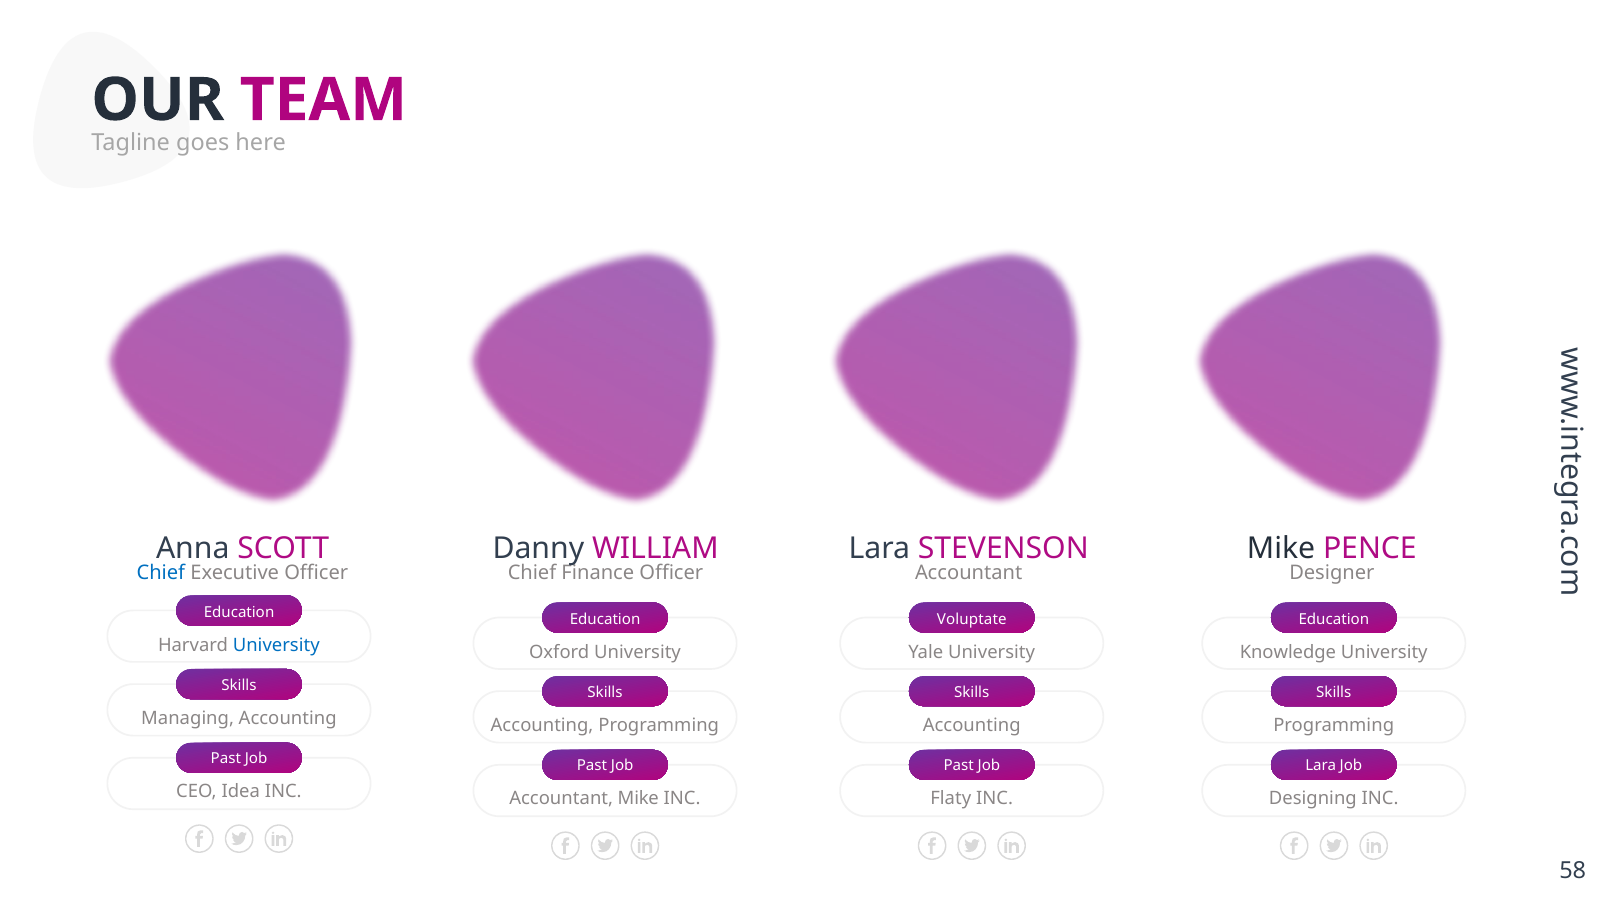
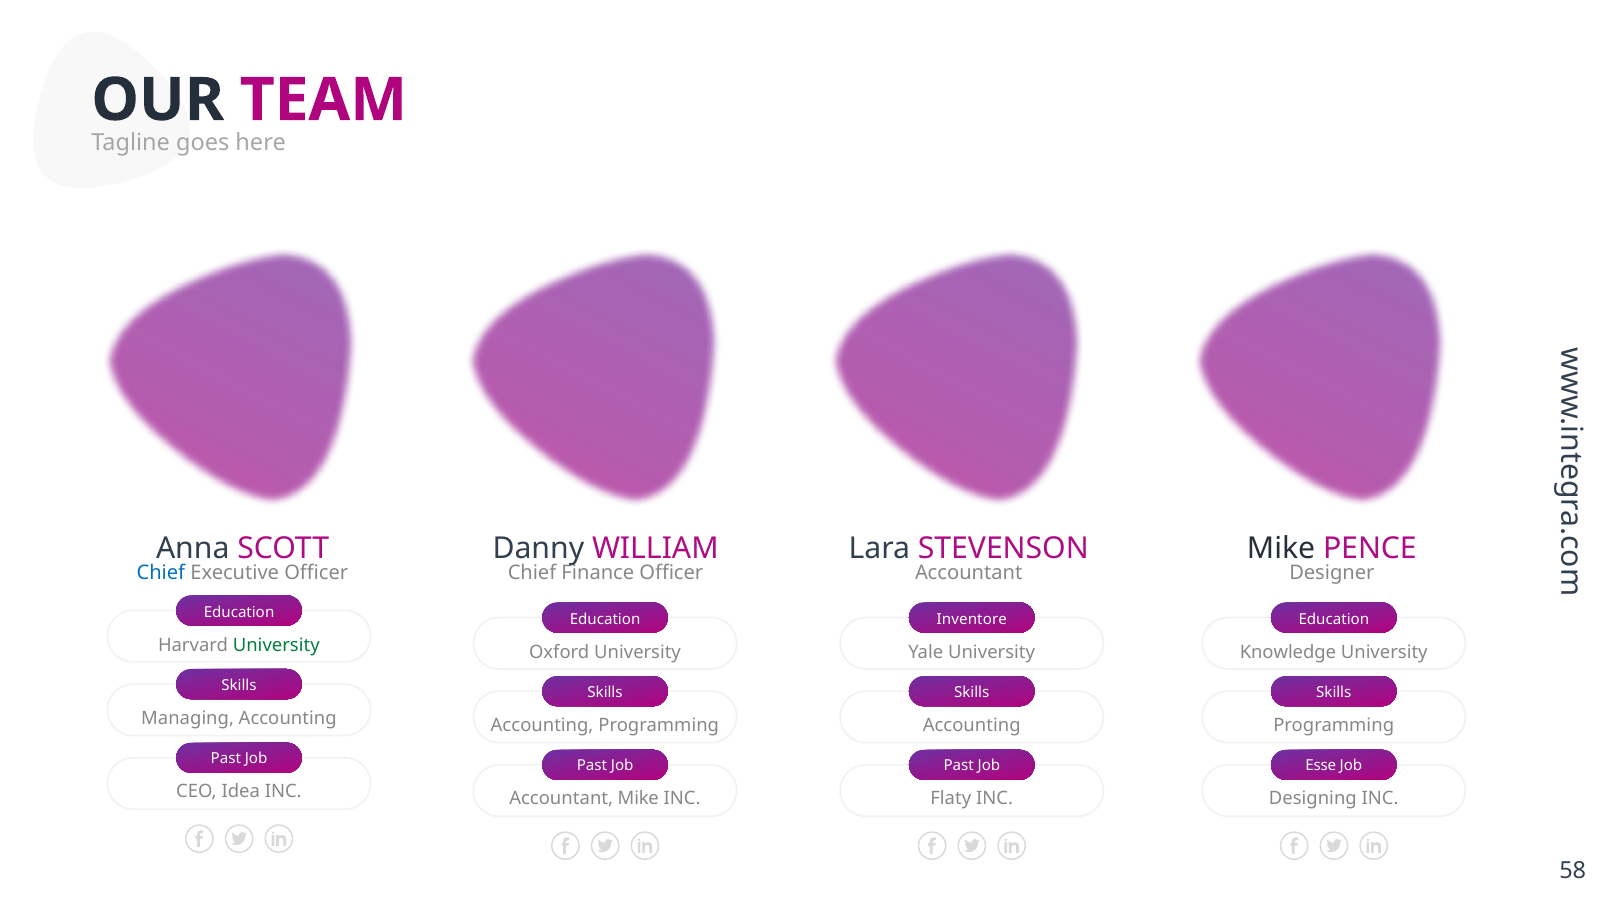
Voluptate: Voluptate -> Inventore
University at (276, 646) colour: blue -> green
Lara at (1321, 766): Lara -> Esse
